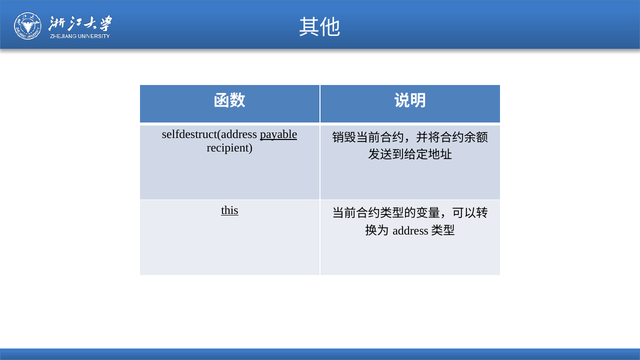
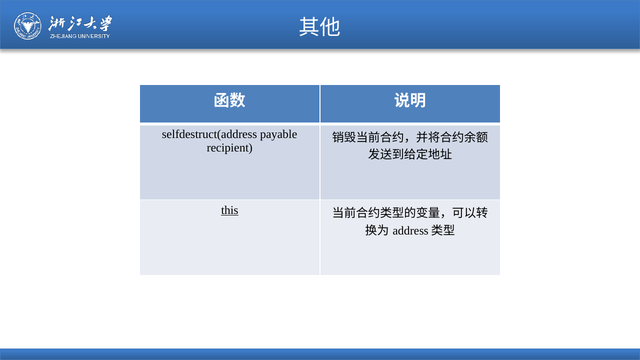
payable underline: present -> none
